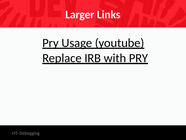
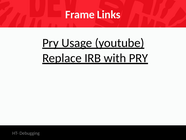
Larger: Larger -> Frame
